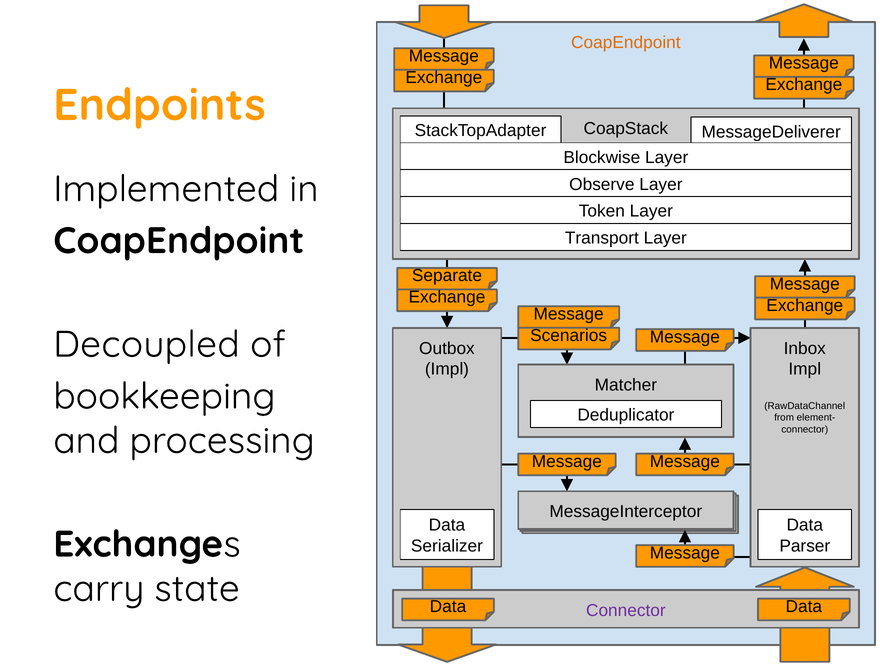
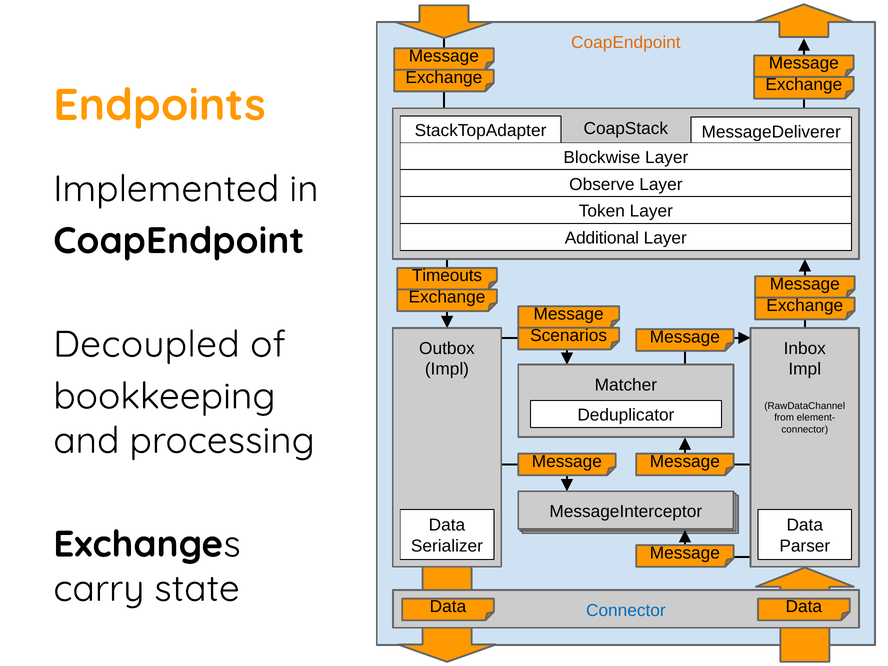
Transport: Transport -> Additional
Separate: Separate -> Timeouts
Connector at (626, 610) colour: purple -> blue
